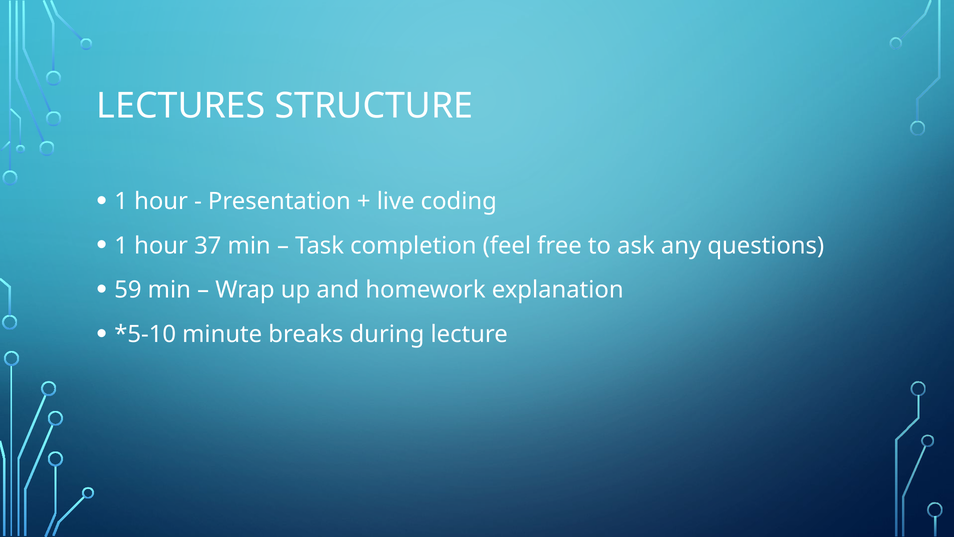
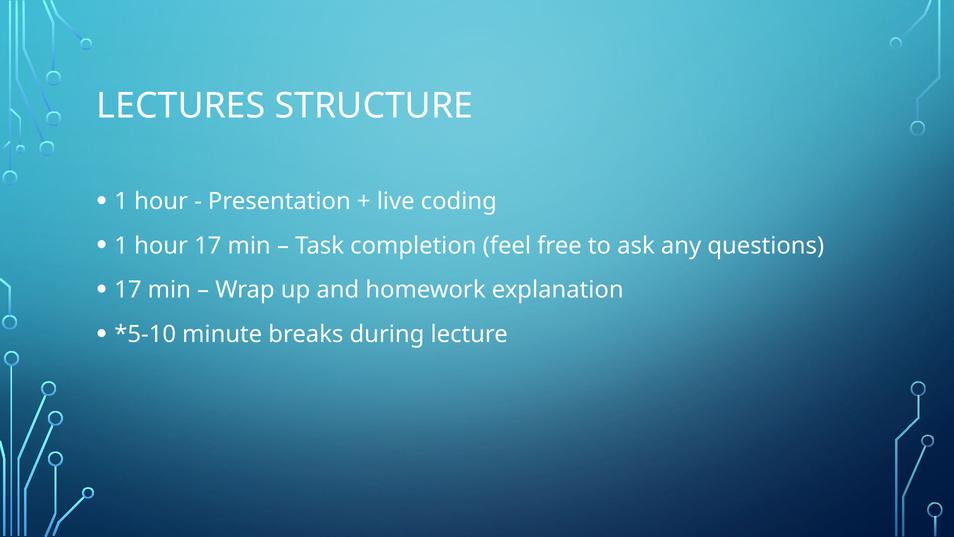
hour 37: 37 -> 17
59 at (128, 290): 59 -> 17
